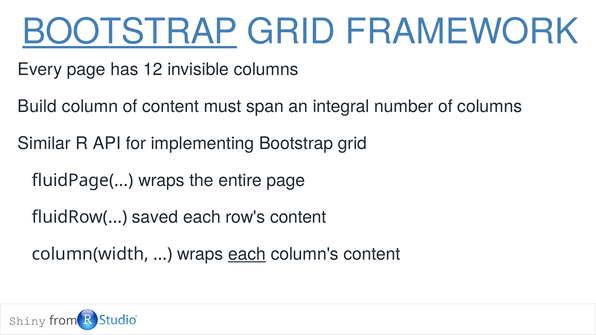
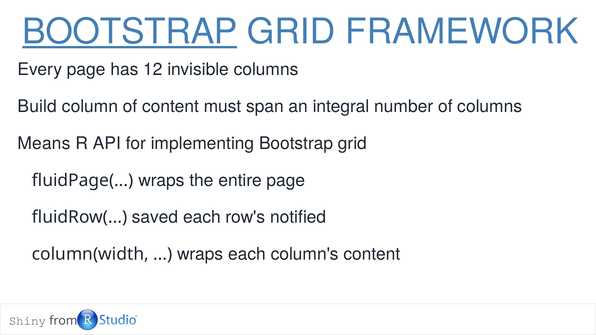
Similar: Similar -> Means
row's content: content -> notified
each at (247, 254) underline: present -> none
